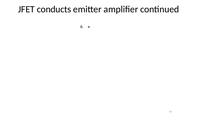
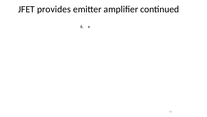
conducts: conducts -> provides
